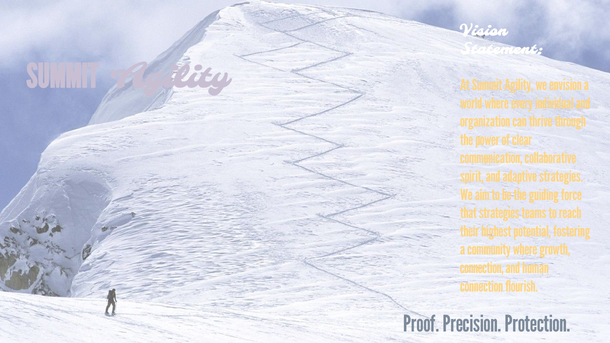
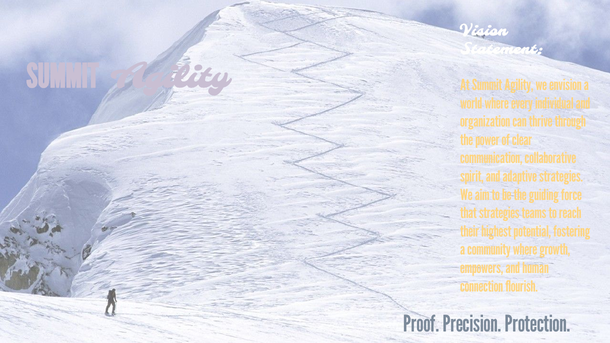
connection at (482, 268): connection -> empowers
